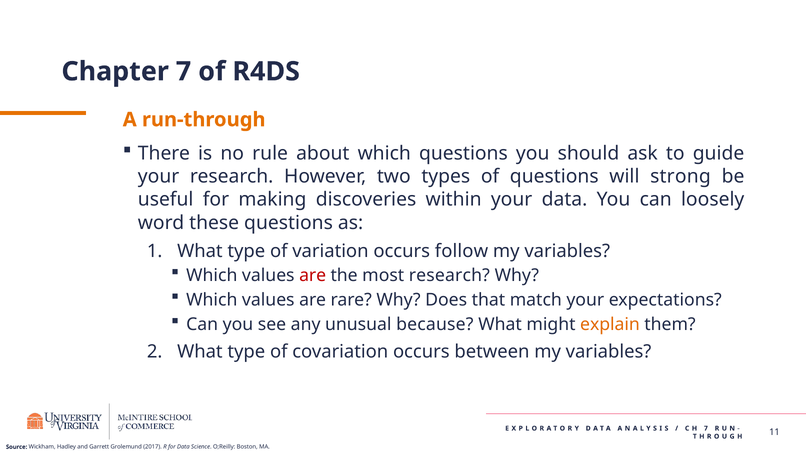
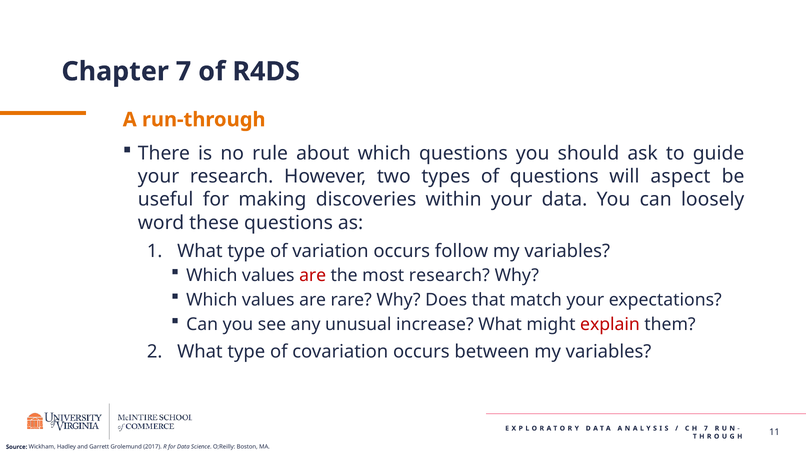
strong: strong -> aspect
because: because -> increase
explain colour: orange -> red
